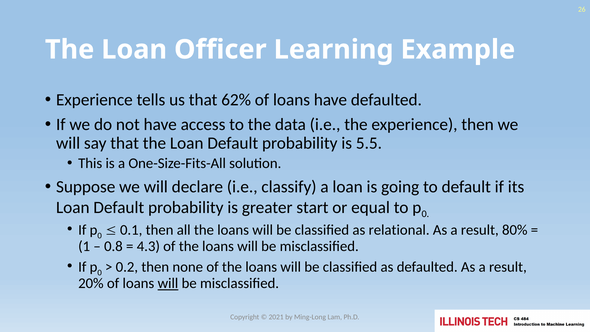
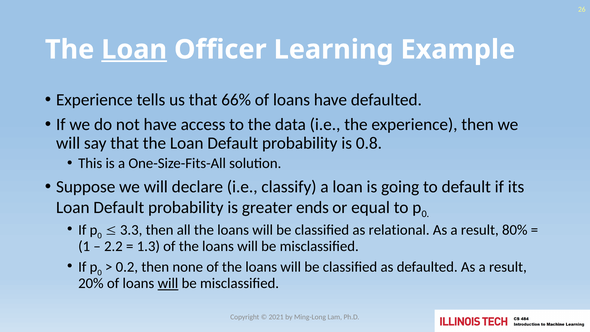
Loan at (134, 50) underline: none -> present
62%: 62% -> 66%
5.5: 5.5 -> 0.8
start: start -> ends
0.1: 0.1 -> 3.3
0.8: 0.8 -> 2.2
4.3: 4.3 -> 1.3
